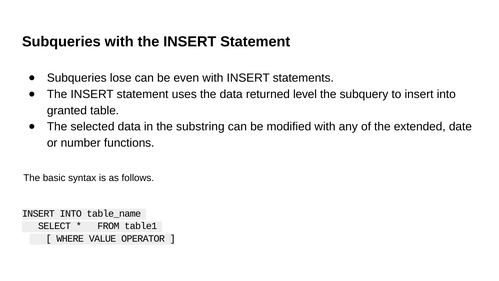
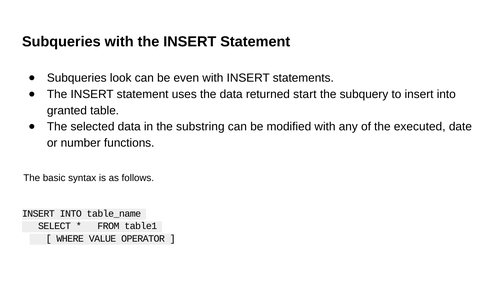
lose: lose -> look
level: level -> start
extended: extended -> executed
